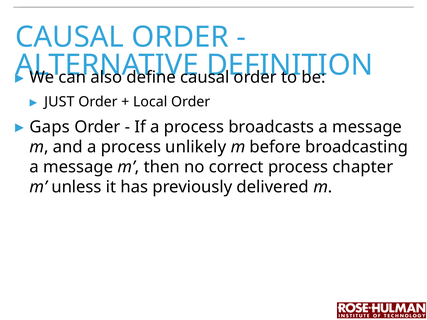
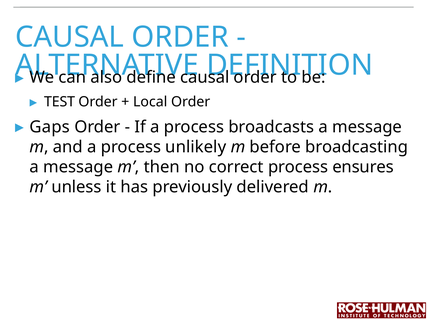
JUST: JUST -> TEST
chapter: chapter -> ensures
